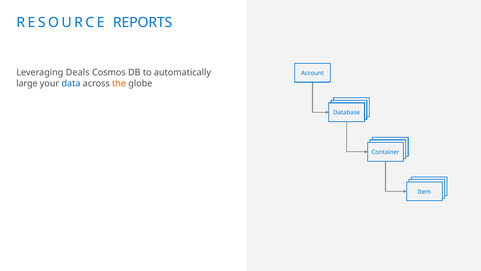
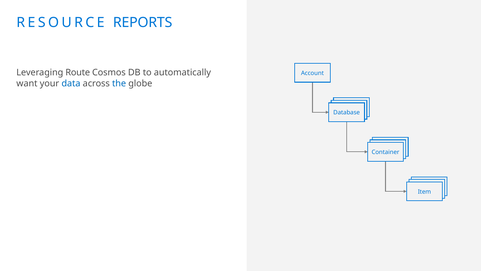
Deals: Deals -> Route
large: large -> want
the colour: orange -> blue
